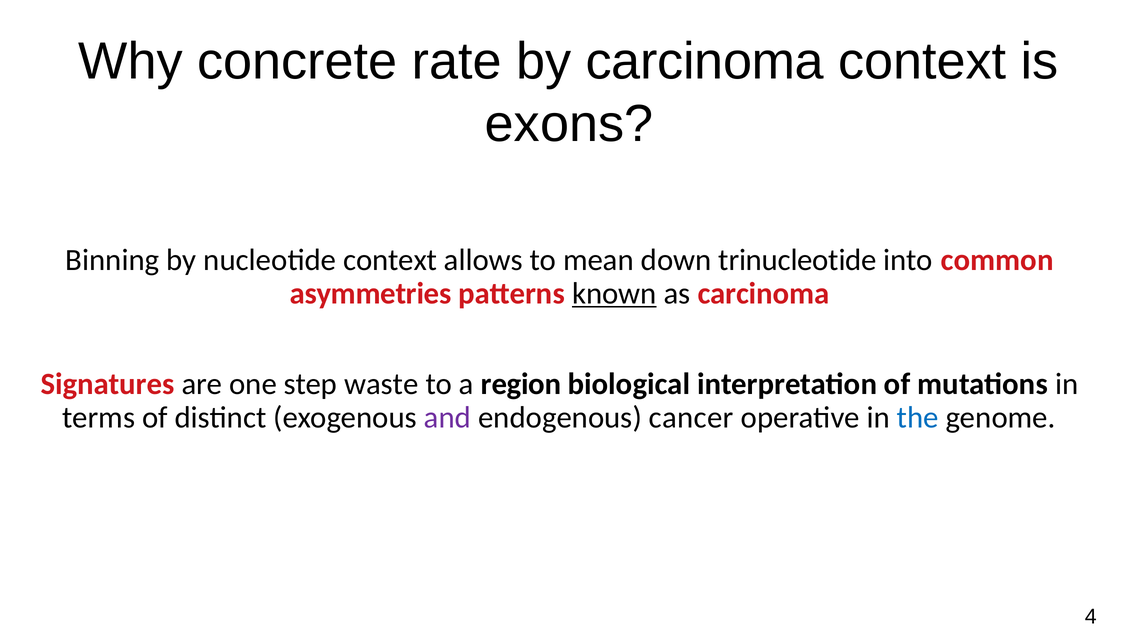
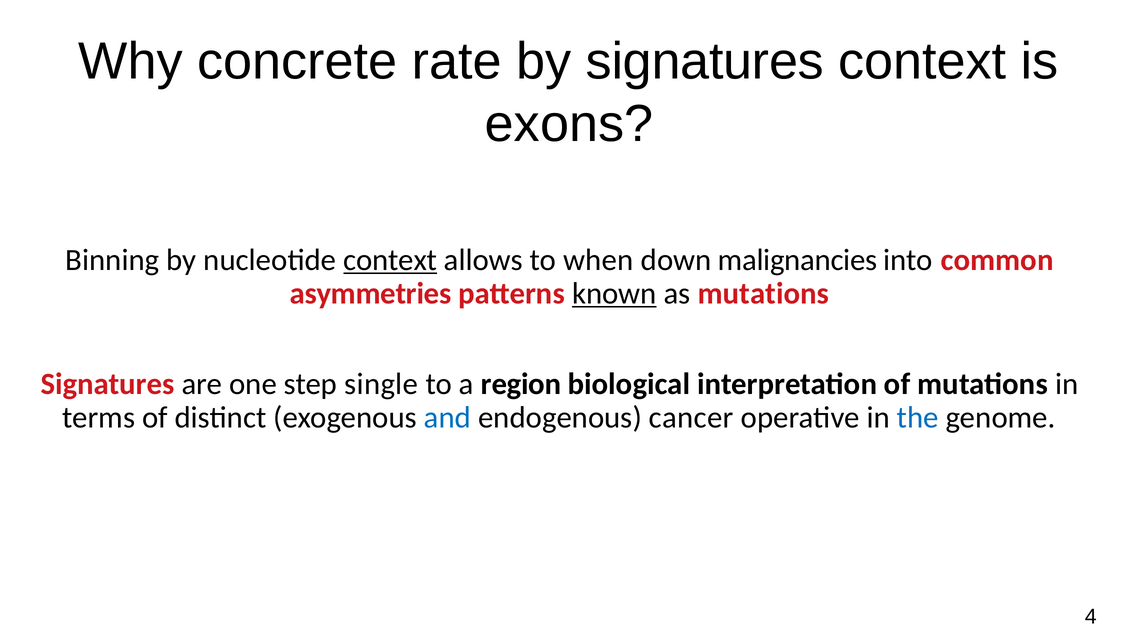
by carcinoma: carcinoma -> signatures
context at (390, 260) underline: none -> present
mean: mean -> when
trinucleotide: trinucleotide -> malignancies
as carcinoma: carcinoma -> mutations
waste: waste -> single
and colour: purple -> blue
